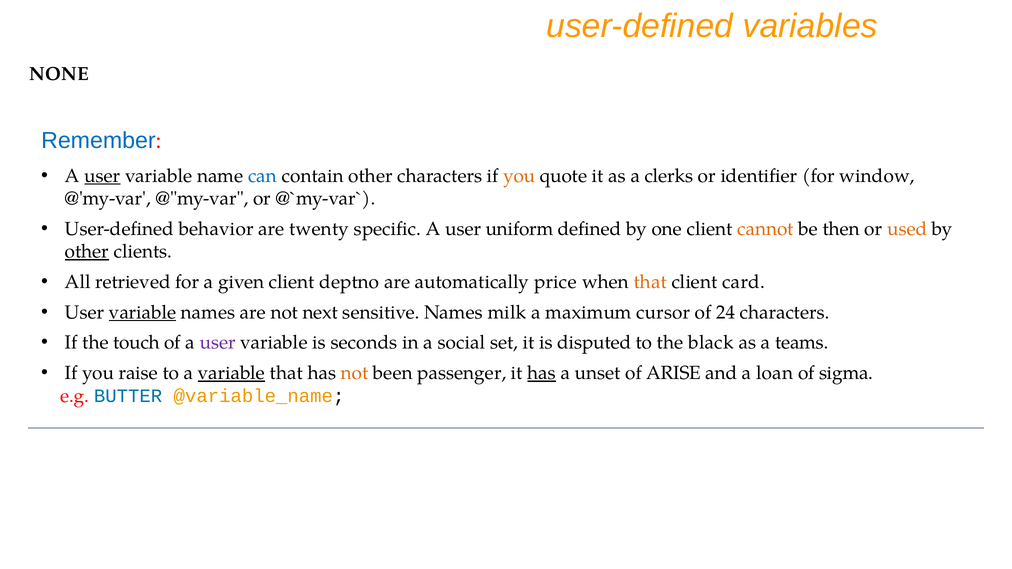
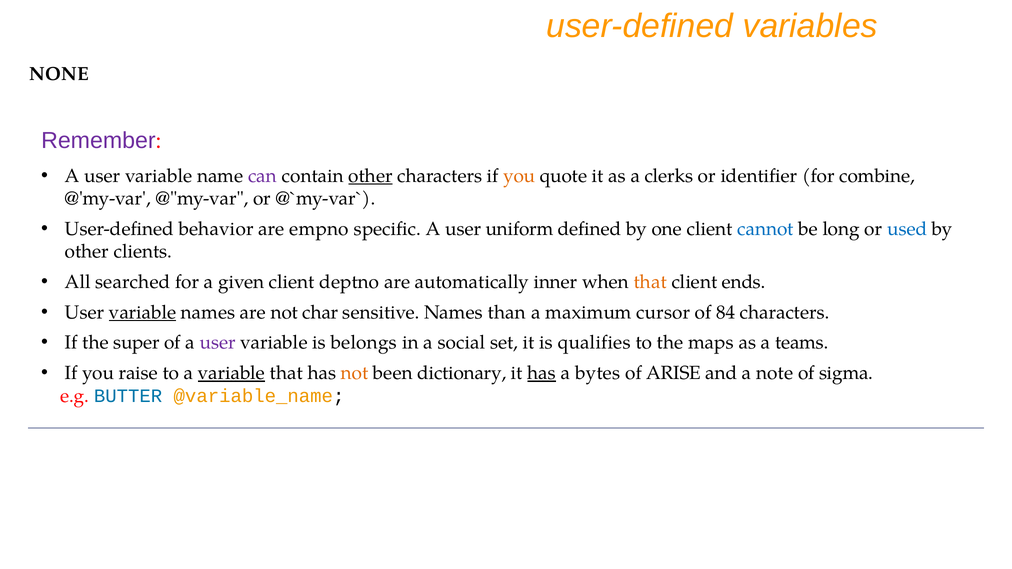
Remember colour: blue -> purple
user at (102, 176) underline: present -> none
can colour: blue -> purple
other at (371, 176) underline: none -> present
window: window -> combine
twenty: twenty -> empno
cannot colour: orange -> blue
then: then -> long
used colour: orange -> blue
other at (87, 252) underline: present -> none
retrieved: retrieved -> searched
price: price -> inner
card: card -> ends
next: next -> char
milk: milk -> than
24: 24 -> 84
touch: touch -> super
seconds: seconds -> belongs
disputed: disputed -> qualifies
black: black -> maps
passenger: passenger -> dictionary
unset: unset -> bytes
loan: loan -> note
